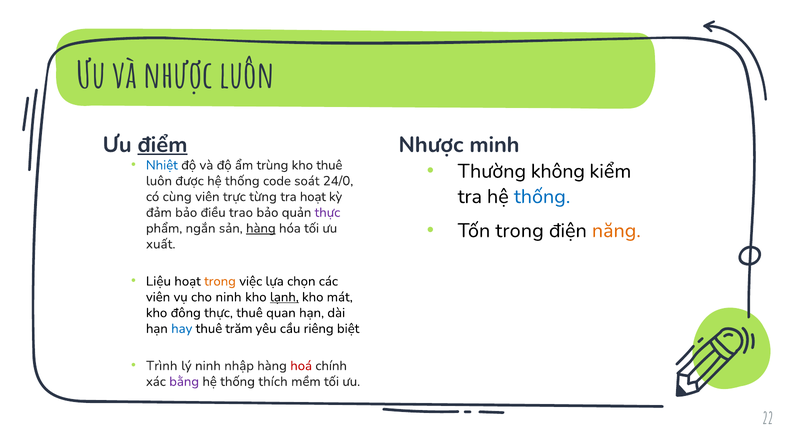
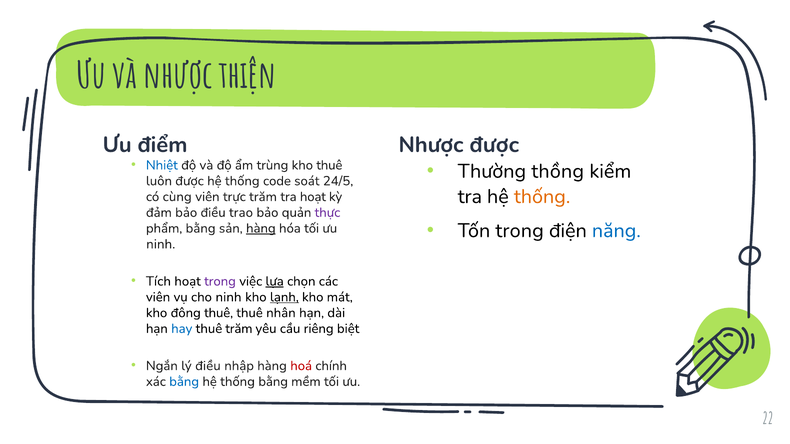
nhược luôn: luôn -> thiện
điểm underline: present -> none
Nhược minh: minh -> được
không: không -> thồng
24/0: 24/0 -> 24/5
thống at (542, 197) colour: blue -> orange
trực từng: từng -> trăm
năng colour: orange -> blue
phẩm ngắn: ngắn -> bằng
xuất at (161, 244): xuất -> ninh
Liệu: Liệu -> Tích
trong at (220, 281) colour: orange -> purple
lựa underline: none -> present
đông thực: thực -> thuê
quan: quan -> nhân
Trình: Trình -> Ngắn
lý ninh: ninh -> điều
bằng at (184, 382) colour: purple -> blue
thống thích: thích -> bằng
